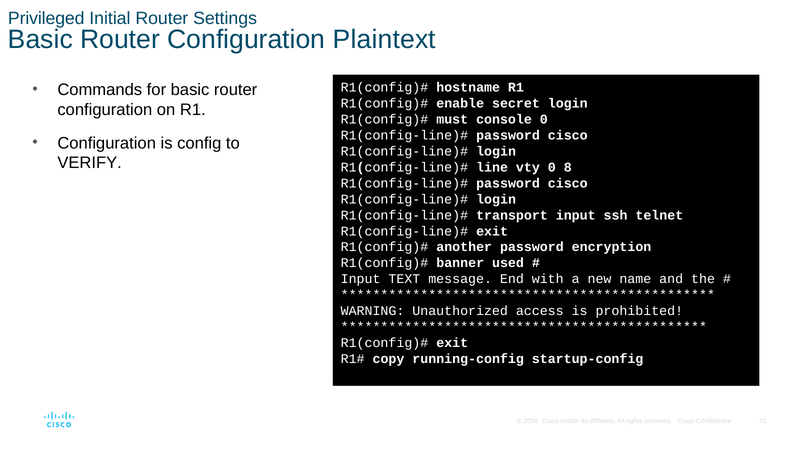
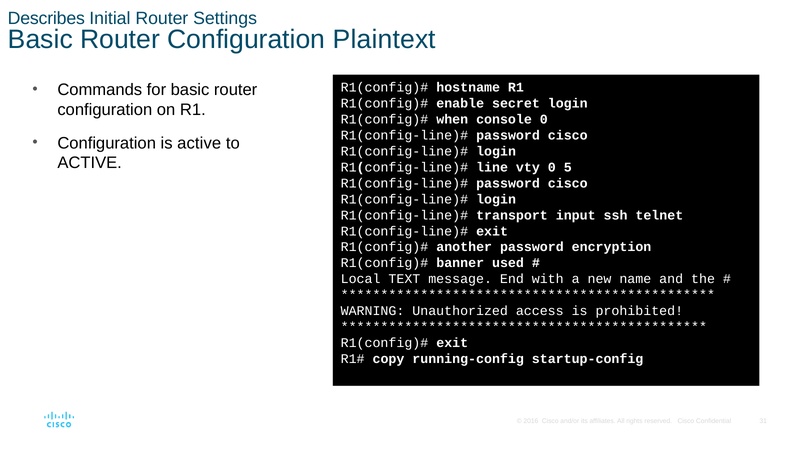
Privileged: Privileged -> Describes
must: must -> when
is config: config -> active
VERIFY at (90, 163): VERIFY -> ACTIVE
8: 8 -> 5
Input at (361, 279): Input -> Local
